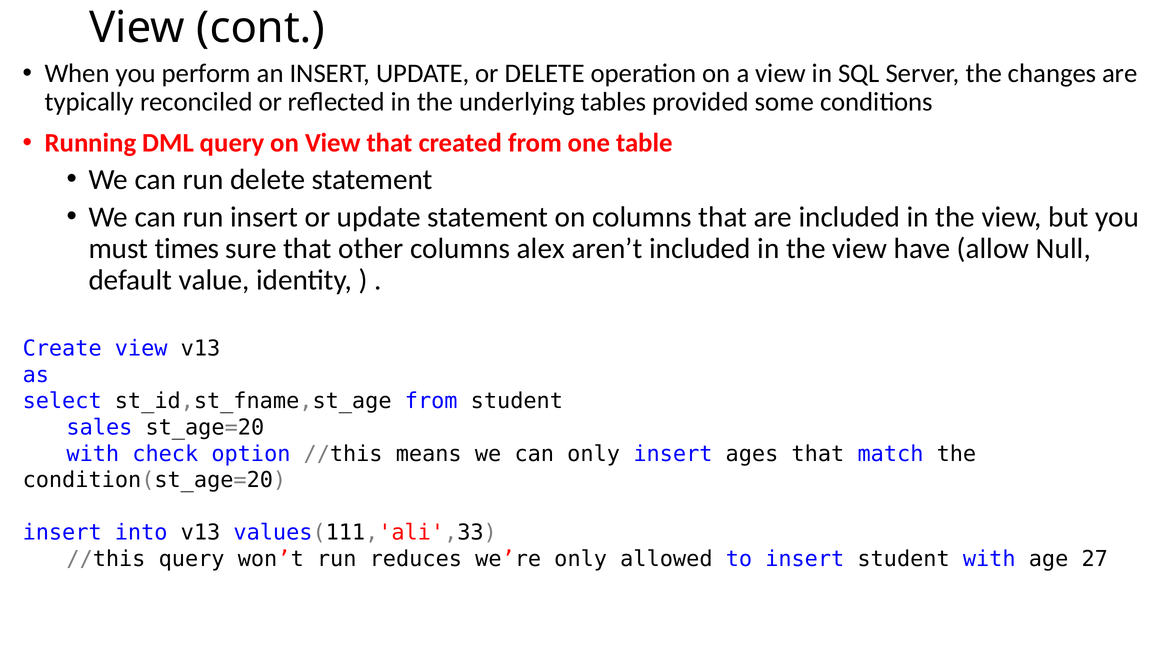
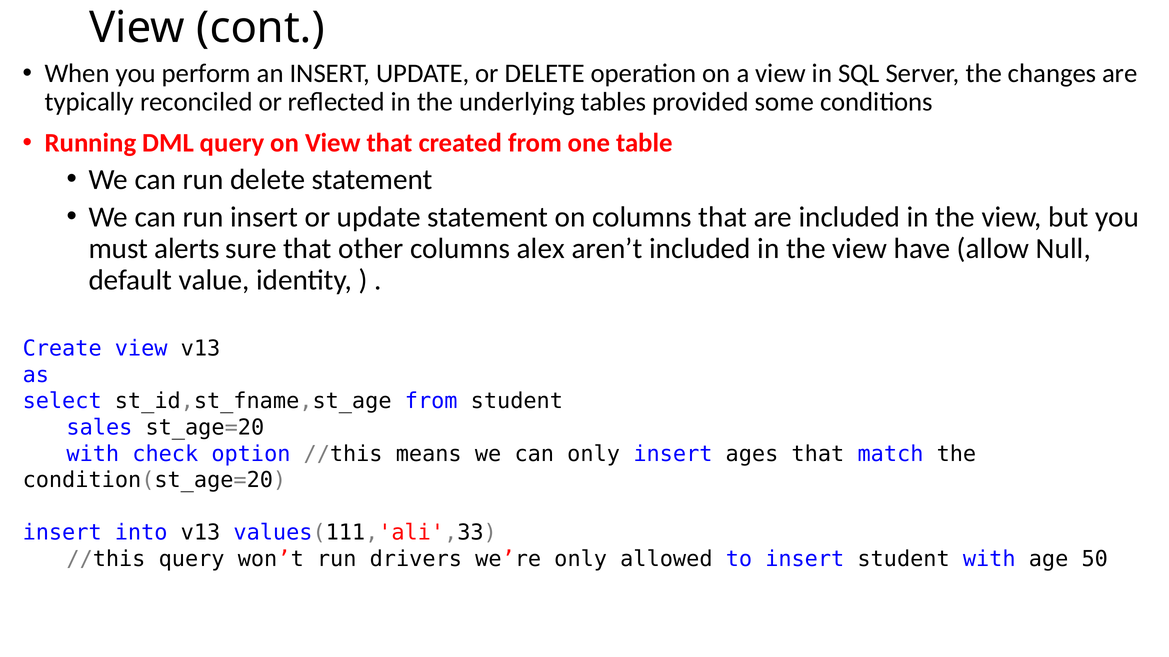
times: times -> alerts
reduces: reduces -> drivers
27: 27 -> 50
